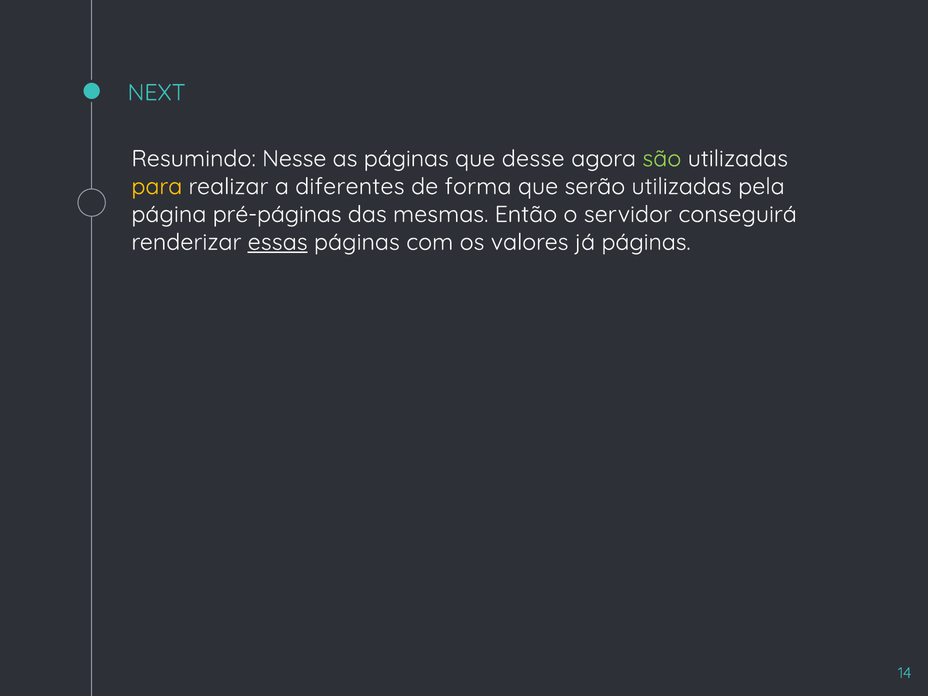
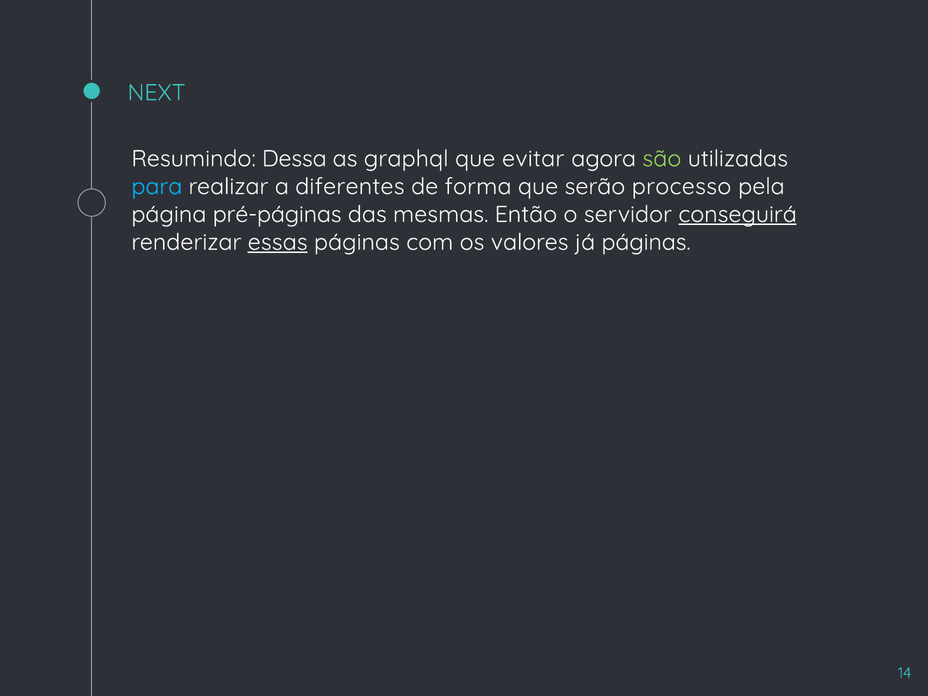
Nesse: Nesse -> Dessa
as páginas: páginas -> graphql
desse: desse -> evitar
para colour: yellow -> light blue
serão utilizadas: utilizadas -> processo
conseguirá underline: none -> present
